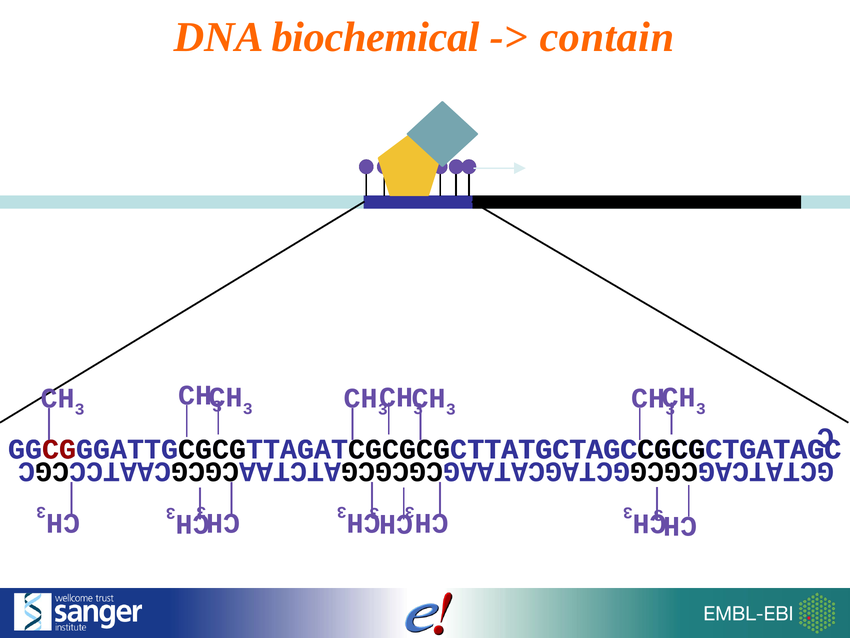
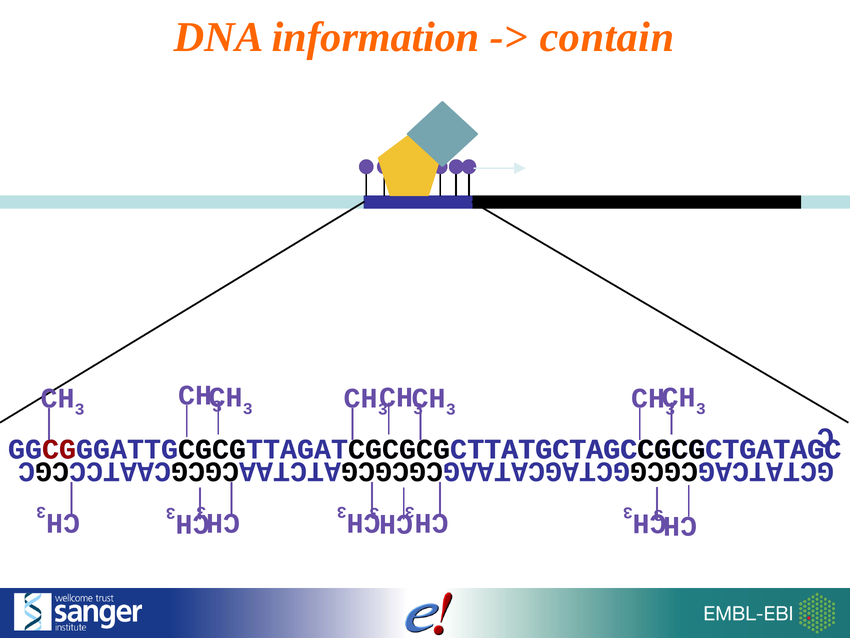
biochemical: biochemical -> information
